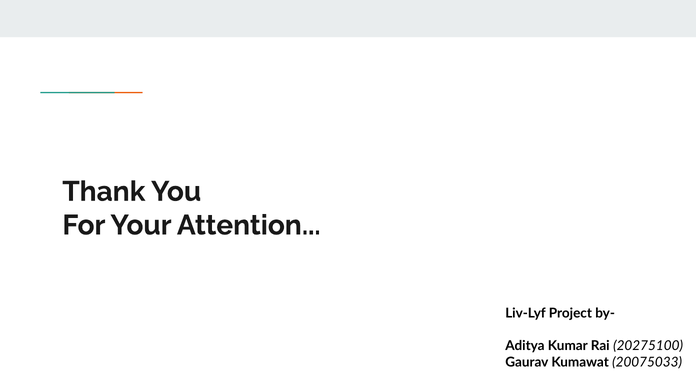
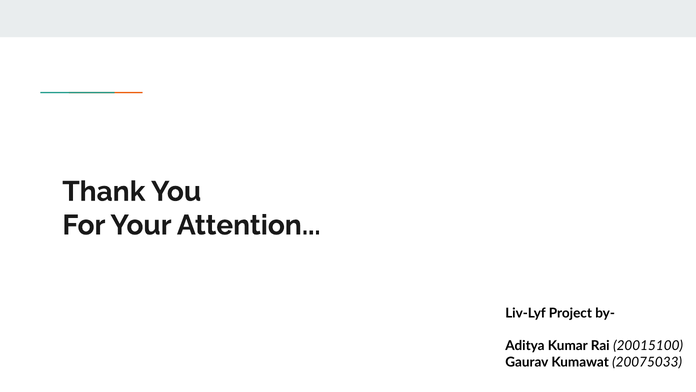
20275100: 20275100 -> 20015100
